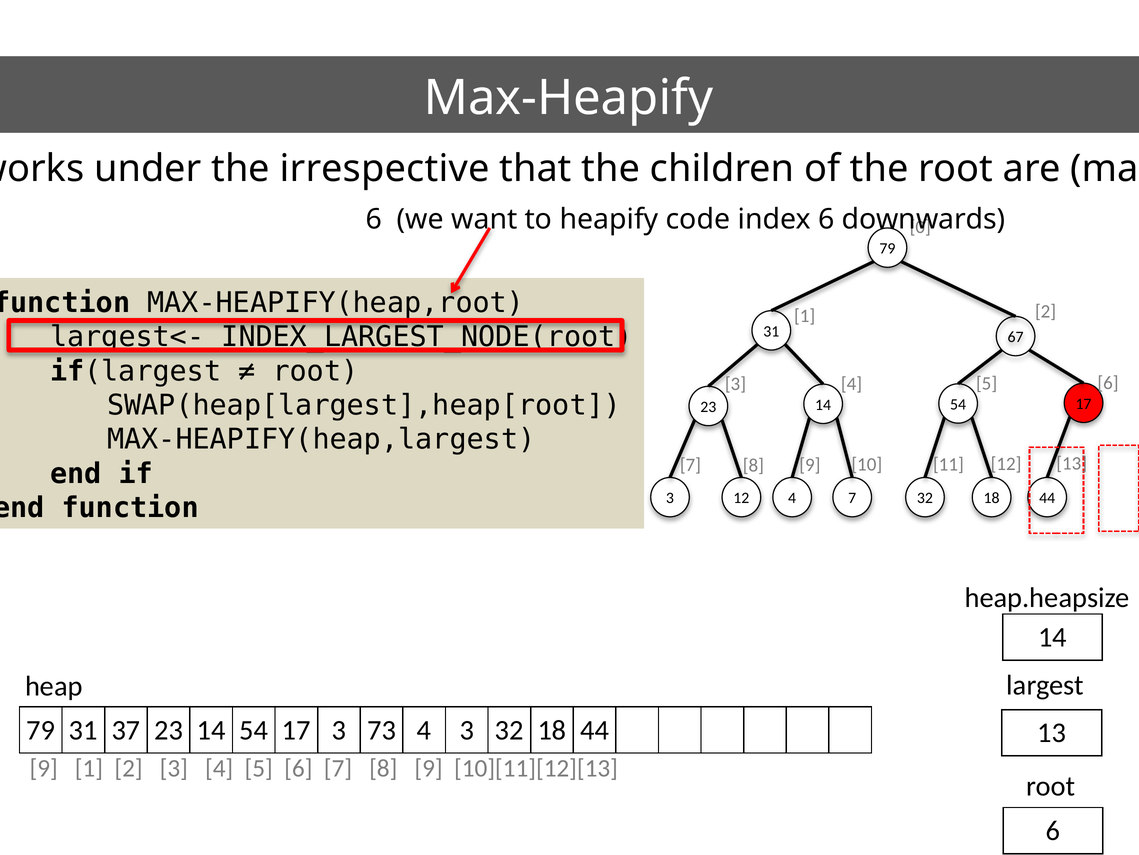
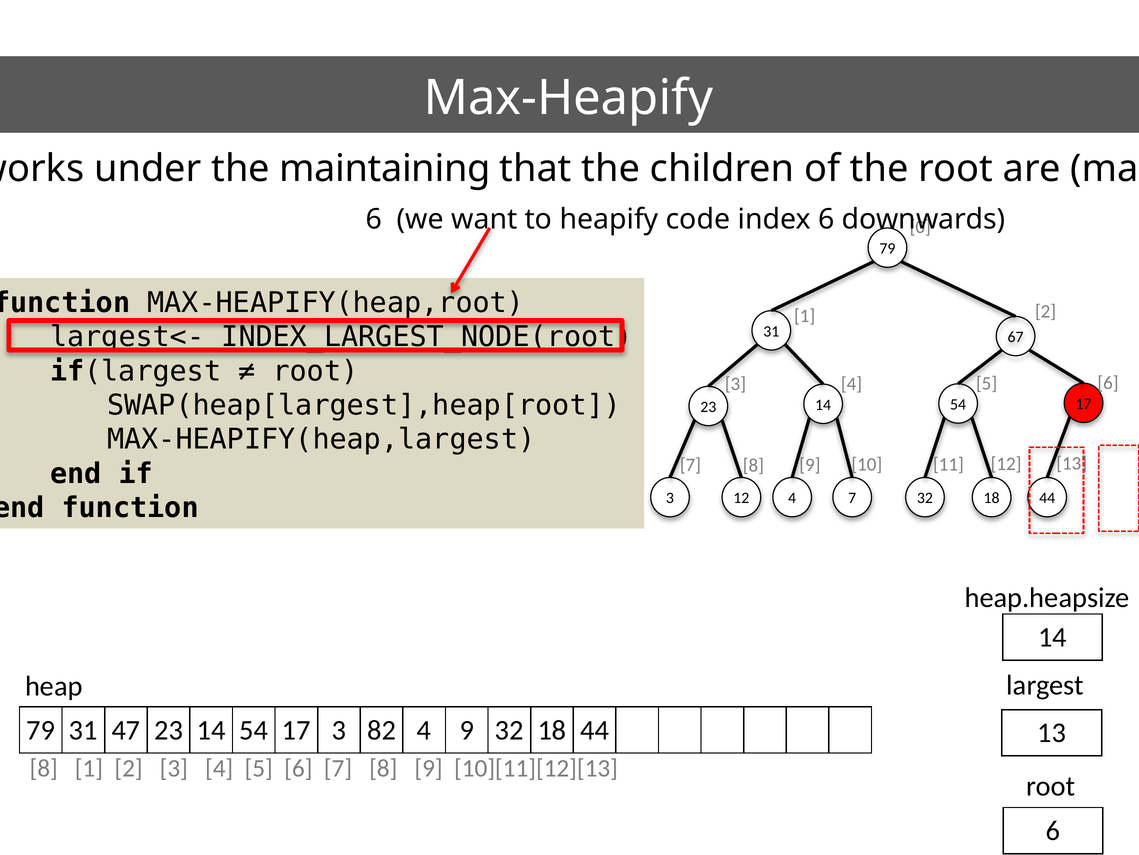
irrespective: irrespective -> maintaining
37: 37 -> 47
73: 73 -> 82
4 3: 3 -> 9
9 at (44, 768): 9 -> 8
